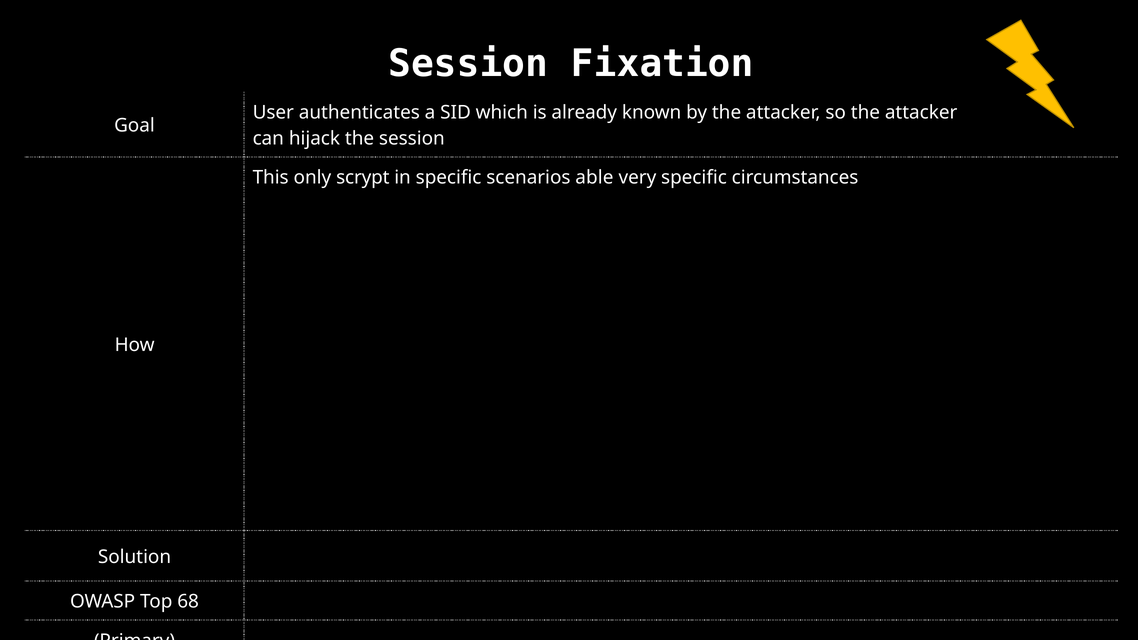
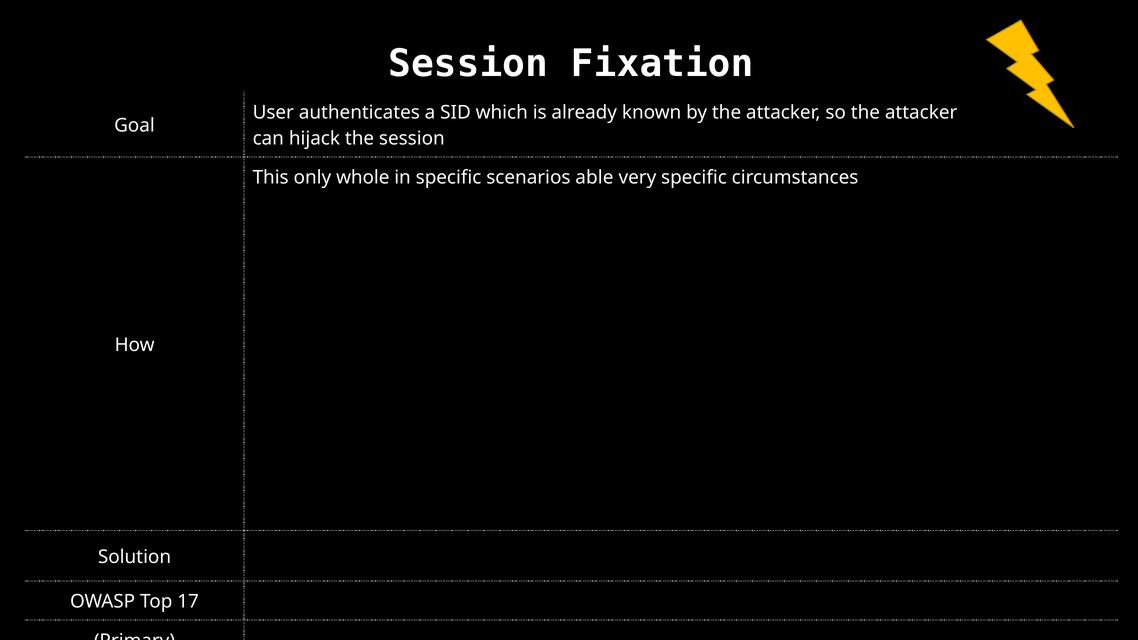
scrypt: scrypt -> whole
68: 68 -> 17
